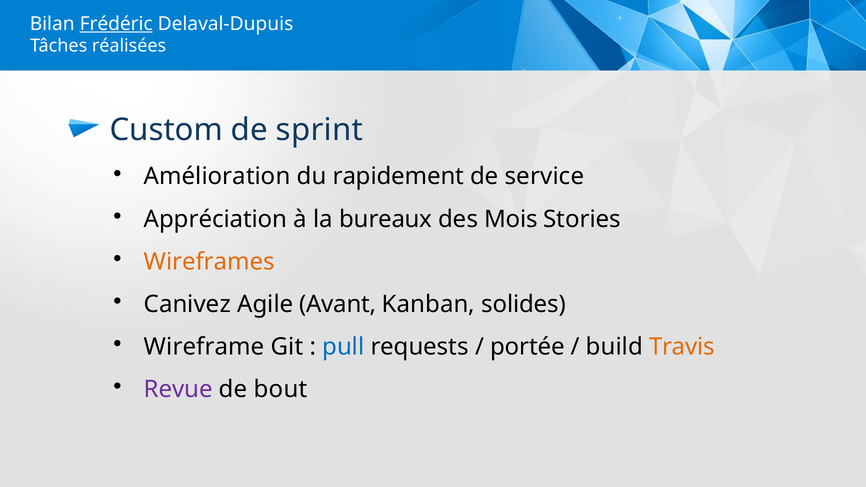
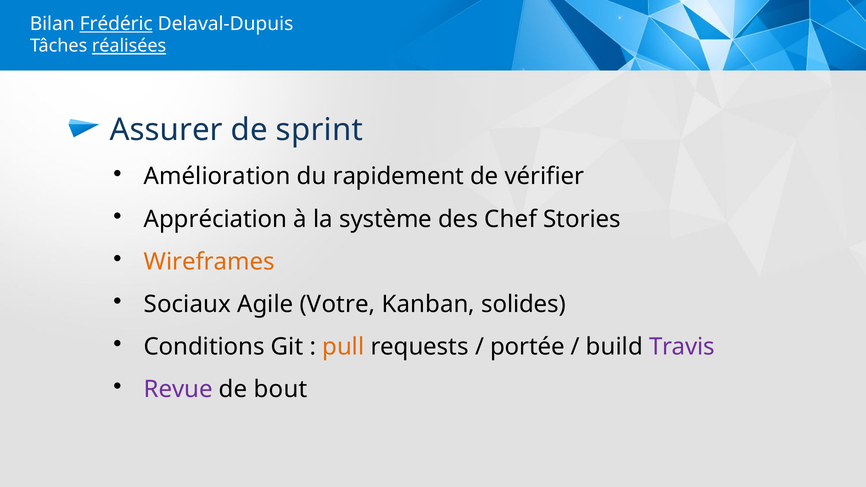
réalisées underline: none -> present
Custom: Custom -> Assurer
service: service -> vérifier
bureaux: bureaux -> système
Mois: Mois -> Chef
Canivez: Canivez -> Sociaux
Avant: Avant -> Votre
Wireframe: Wireframe -> Conditions
pull colour: blue -> orange
Travis colour: orange -> purple
